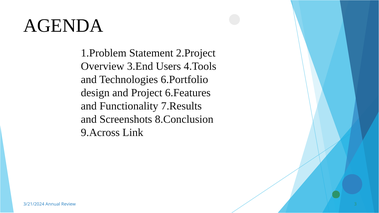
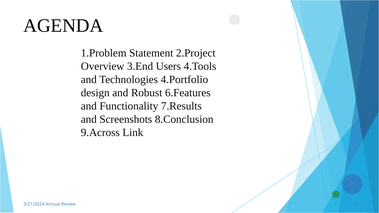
6.Portfolio: 6.Portfolio -> 4.Portfolio
Project: Project -> Robust
